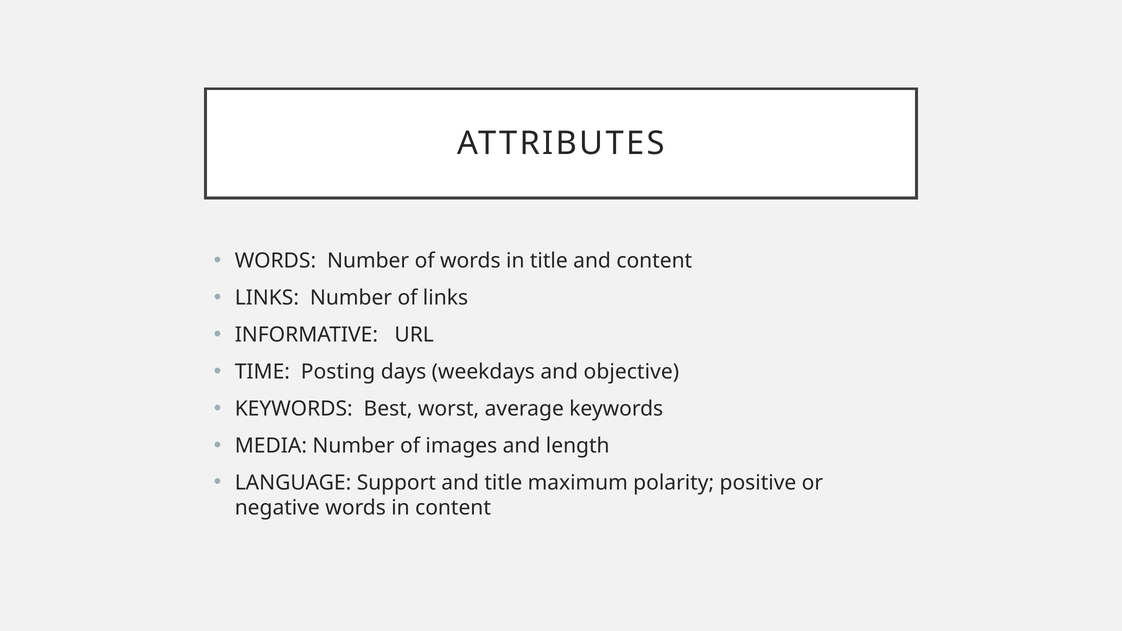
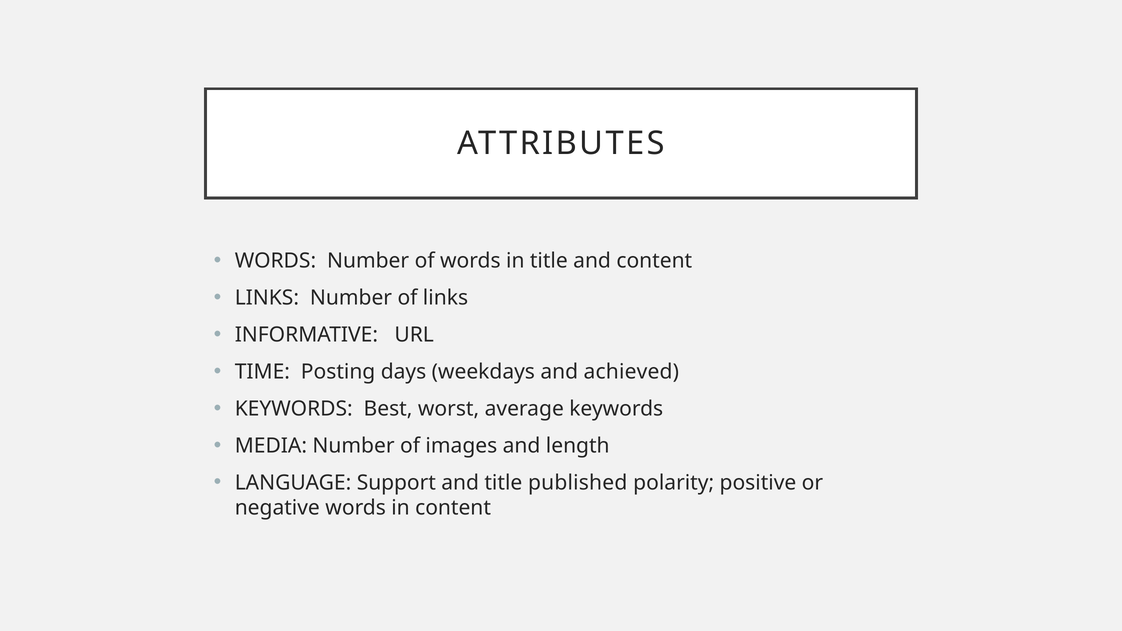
objective: objective -> achieved
maximum: maximum -> published
